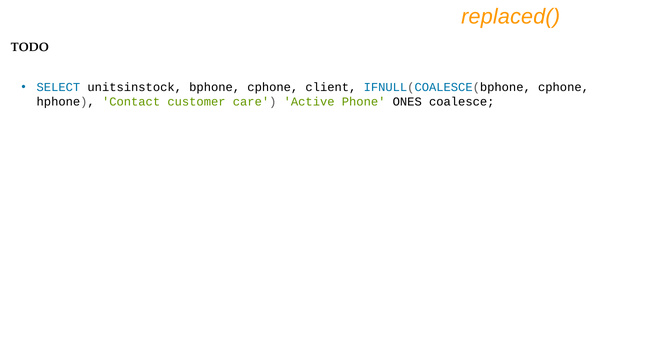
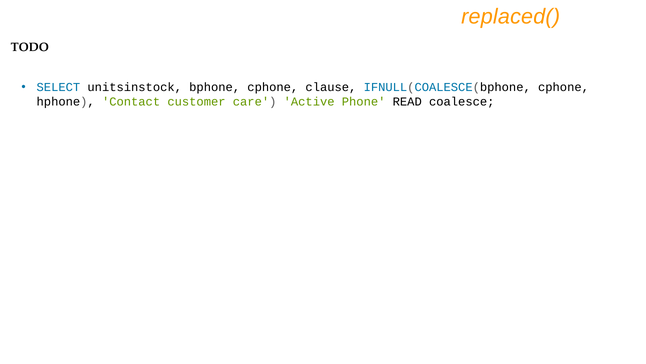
client: client -> clause
ONES: ONES -> READ
